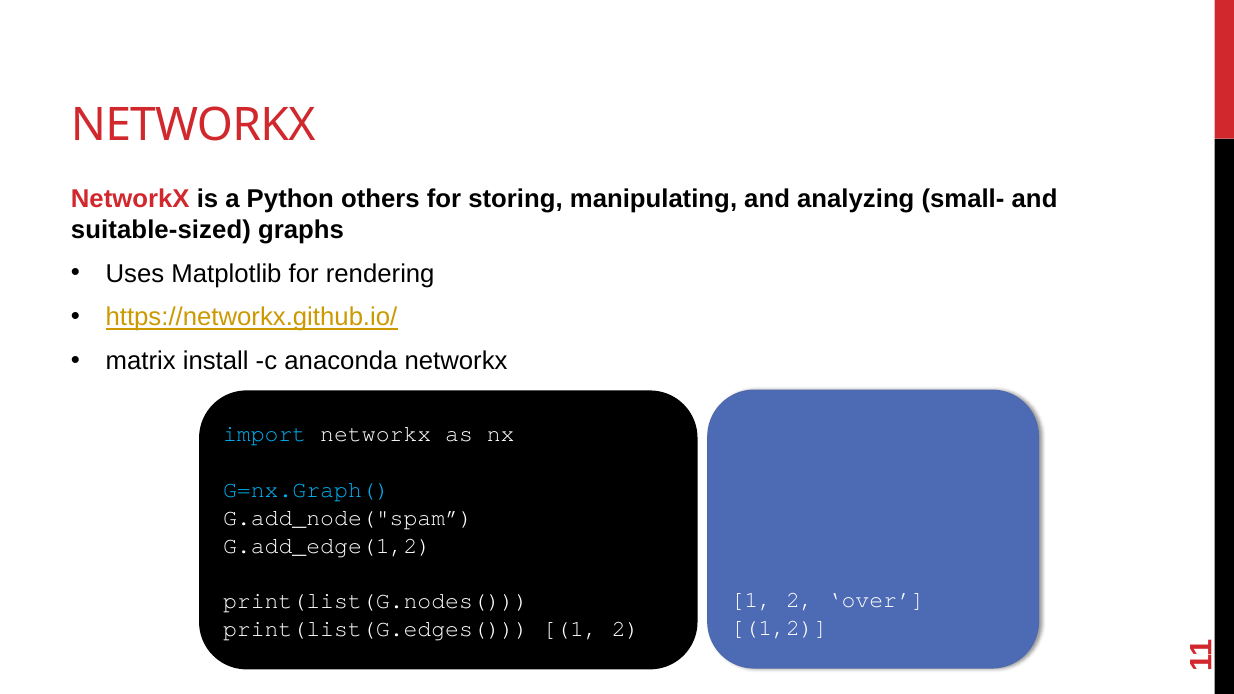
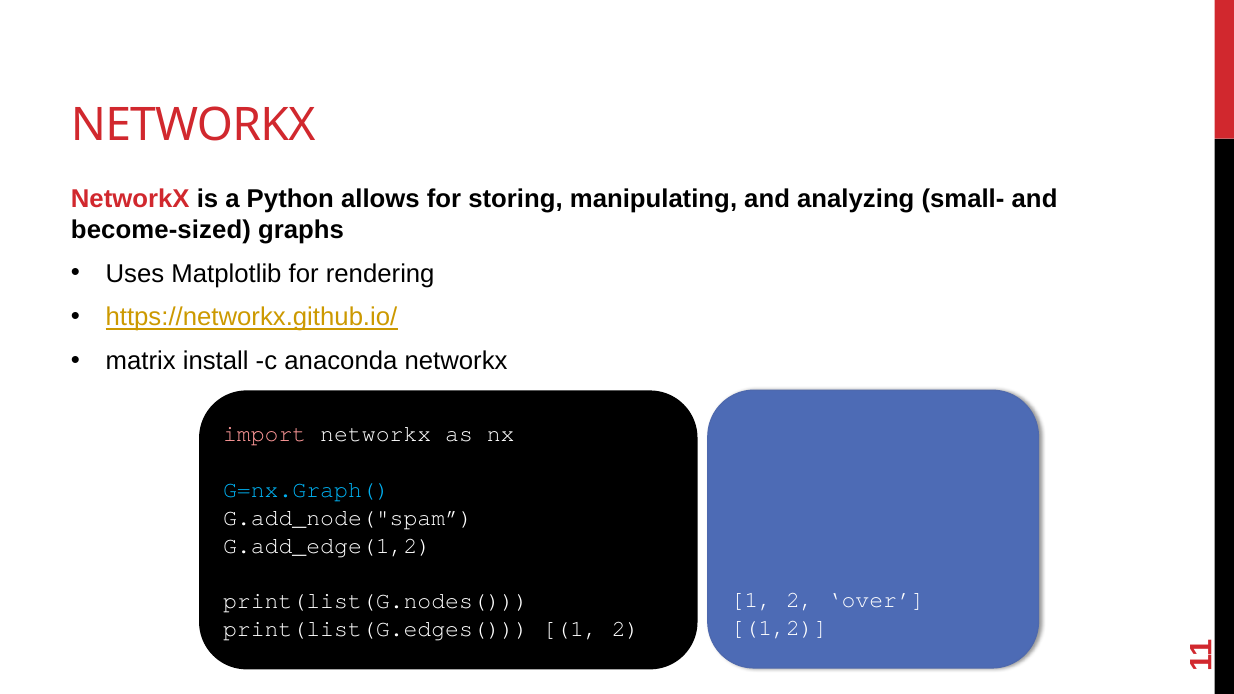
others: others -> allows
suitable-sized: suitable-sized -> become-sized
import colour: light blue -> pink
